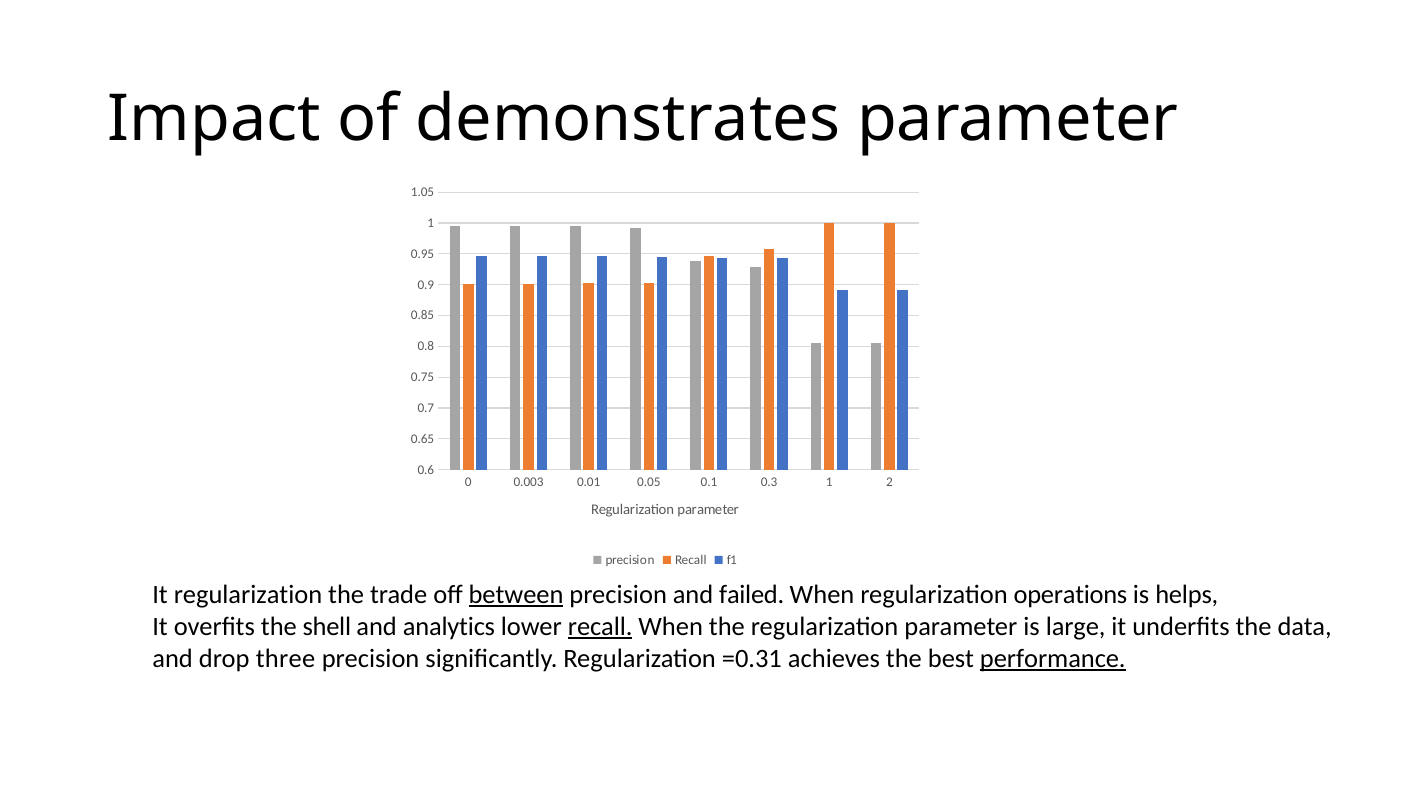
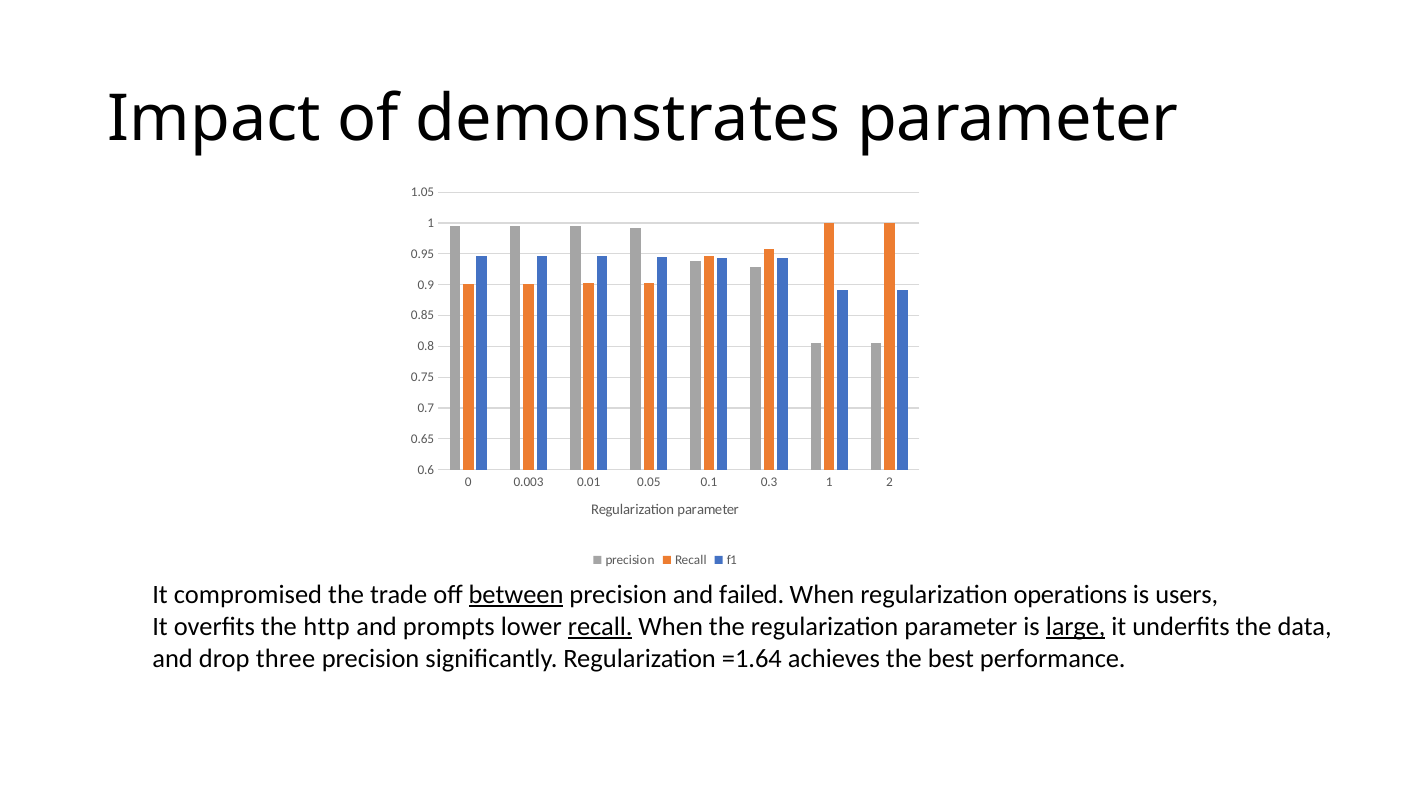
It regularization: regularization -> compromised
helps: helps -> users
shell: shell -> http
analytics: analytics -> prompts
large underline: none -> present
=0.31: =0.31 -> =1.64
performance underline: present -> none
